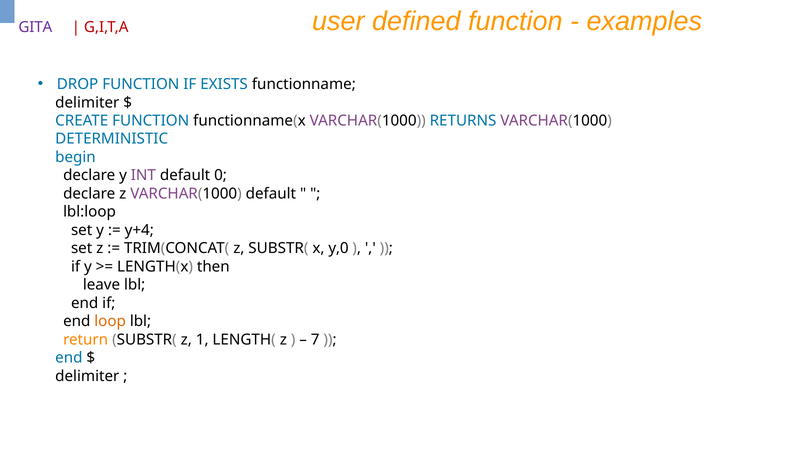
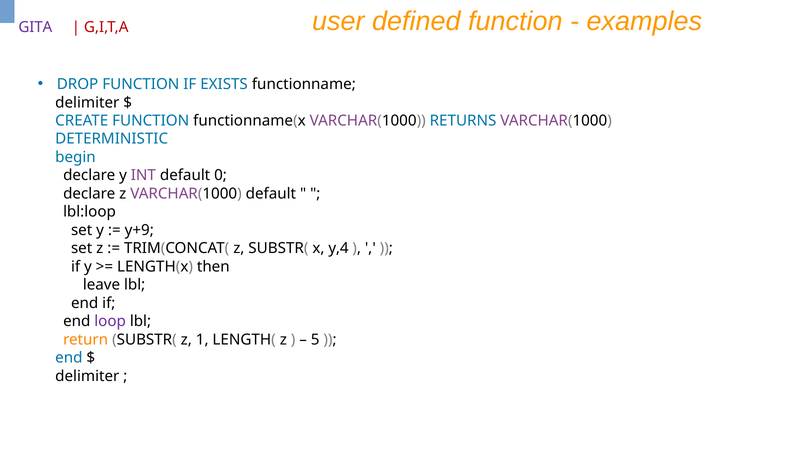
y+4: y+4 -> y+9
y,0: y,0 -> y,4
loop colour: orange -> purple
7: 7 -> 5
